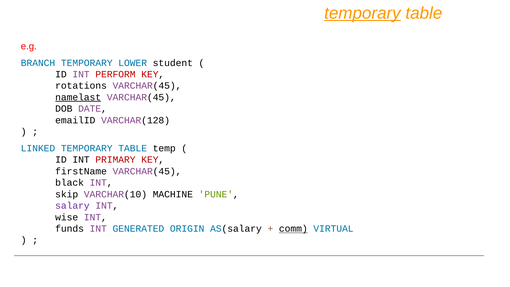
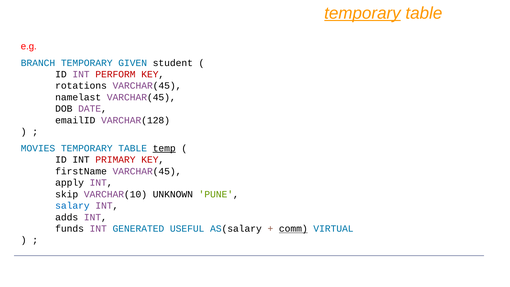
LOWER: LOWER -> GIVEN
namelast underline: present -> none
LINKED: LINKED -> MOVIES
temp underline: none -> present
black: black -> apply
MACHINE: MACHINE -> UNKNOWN
salary colour: purple -> blue
wise: wise -> adds
ORIGIN: ORIGIN -> USEFUL
